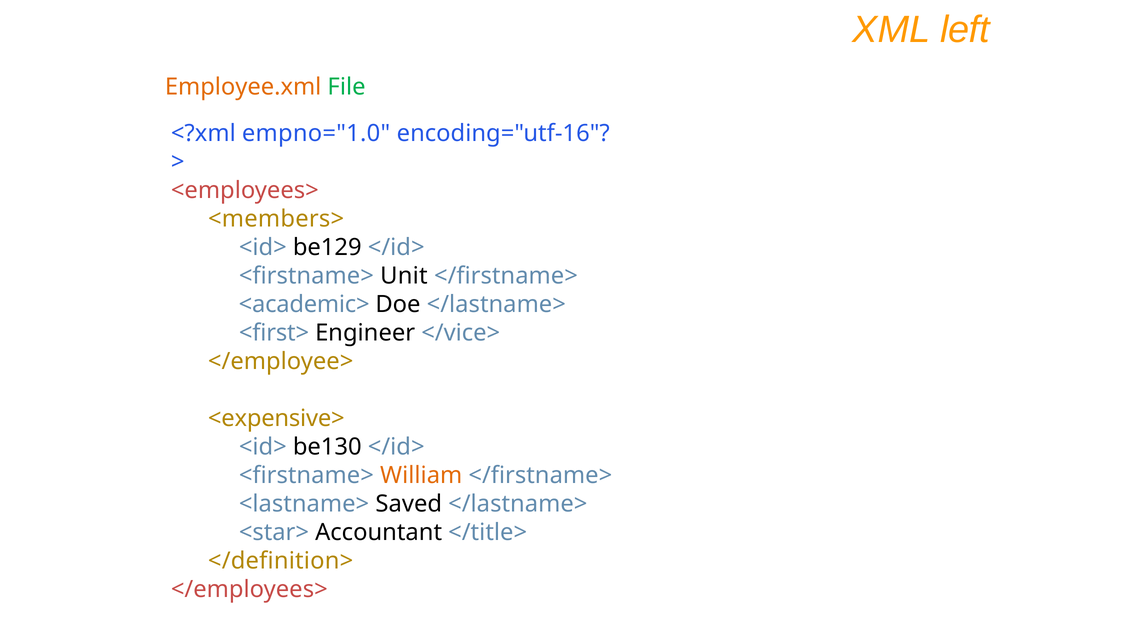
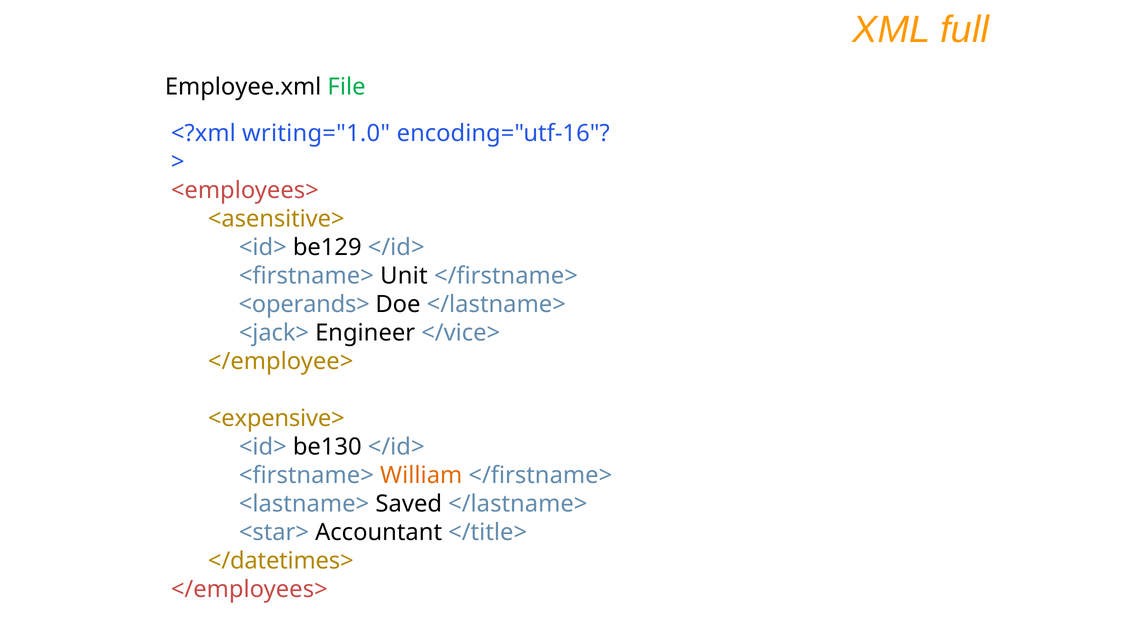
left: left -> full
Employee.xml colour: orange -> black
empno="1.0: empno="1.0 -> writing="1.0
<members>: <members> -> <asensitive>
<academic>: <academic> -> <operands>
<first>: <first> -> <jack>
</definition>: </definition> -> </datetimes>
